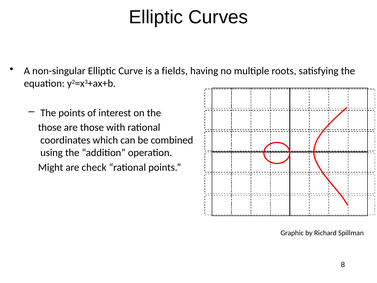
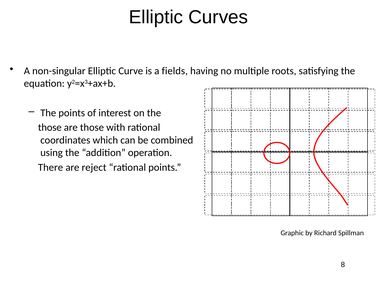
Might: Might -> There
check: check -> reject
